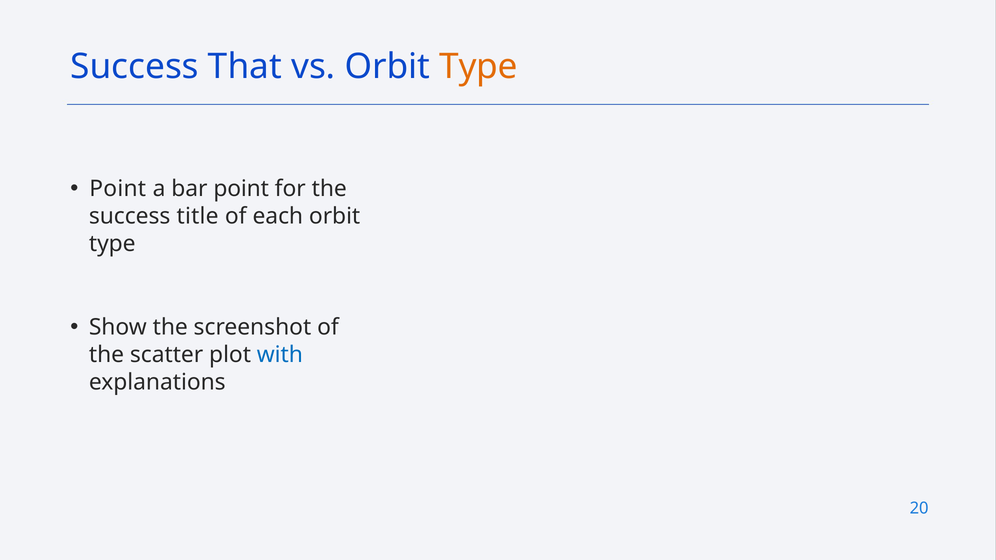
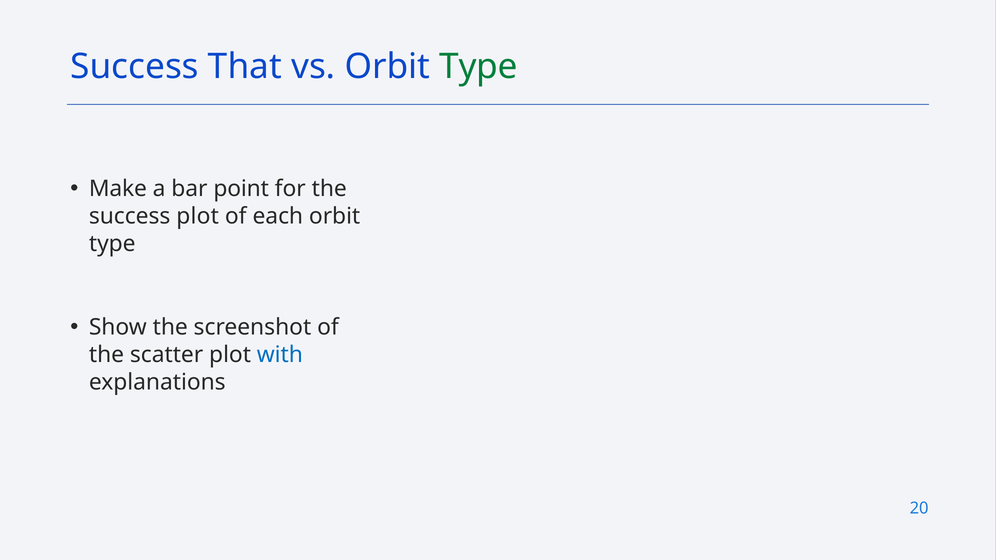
Type at (479, 67) colour: orange -> green
Point at (118, 189): Point -> Make
success title: title -> plot
